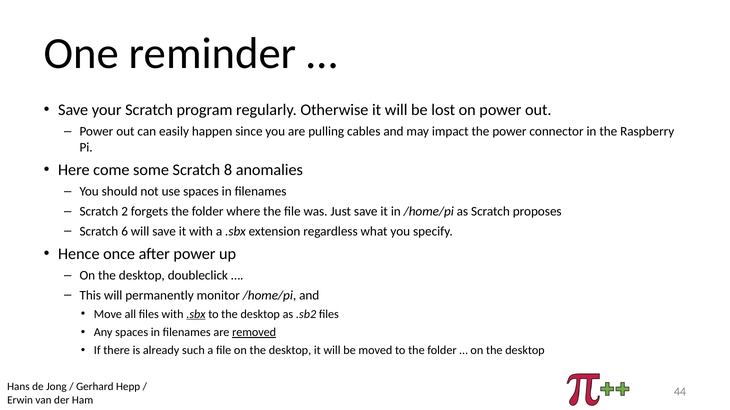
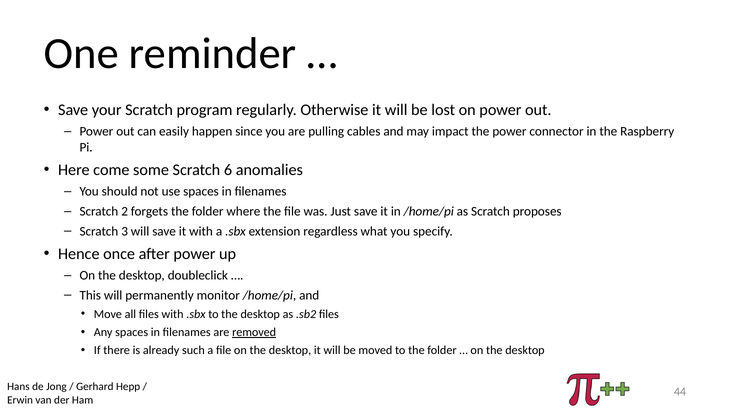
8: 8 -> 6
6: 6 -> 3
.sbx at (196, 315) underline: present -> none
